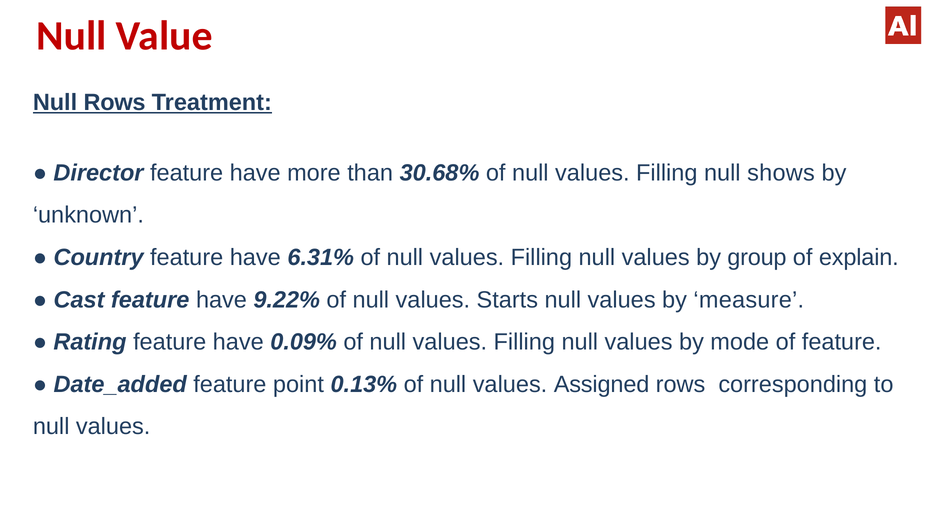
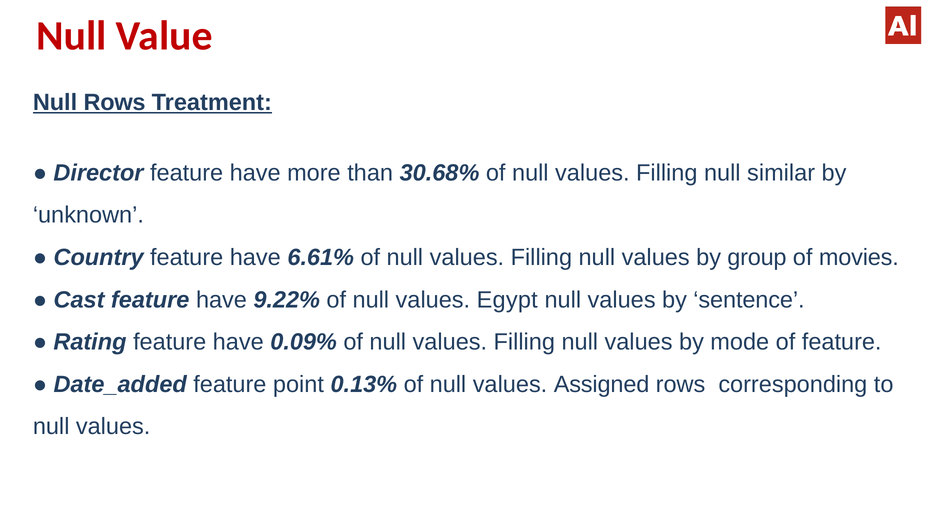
shows: shows -> similar
6.31%: 6.31% -> 6.61%
explain: explain -> movies
Starts: Starts -> Egypt
measure: measure -> sentence
